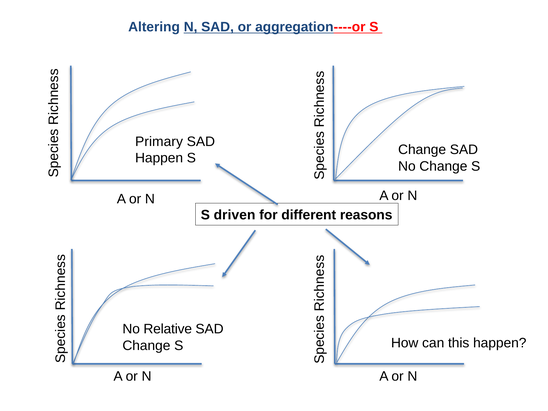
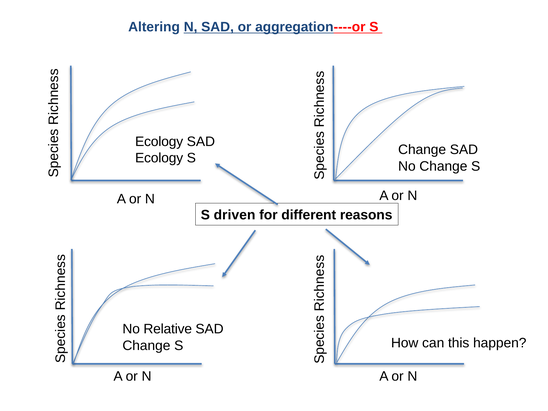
Primary at (159, 142): Primary -> Ecology
Happen at (159, 158): Happen -> Ecology
